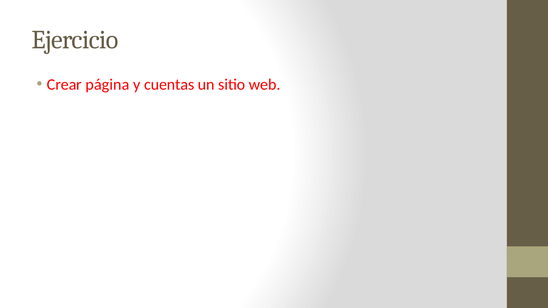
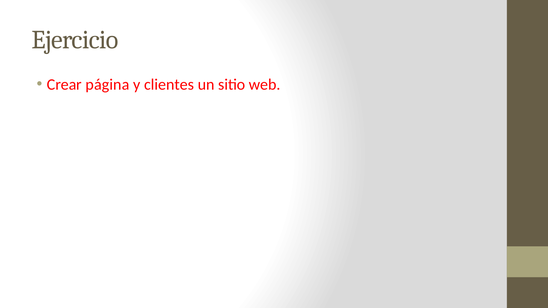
cuentas: cuentas -> clientes
